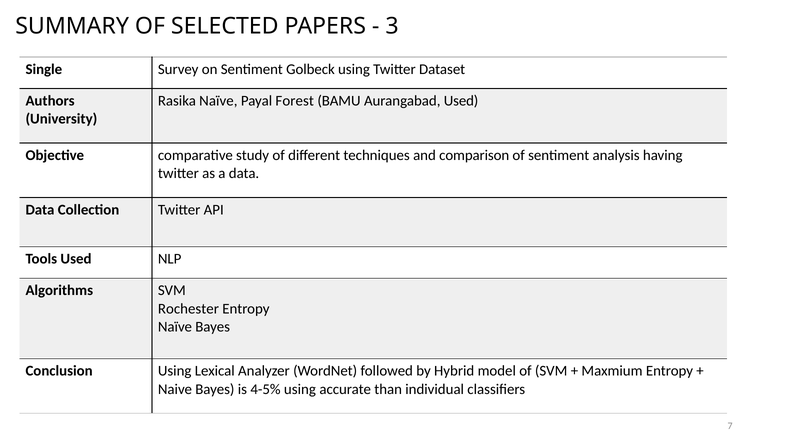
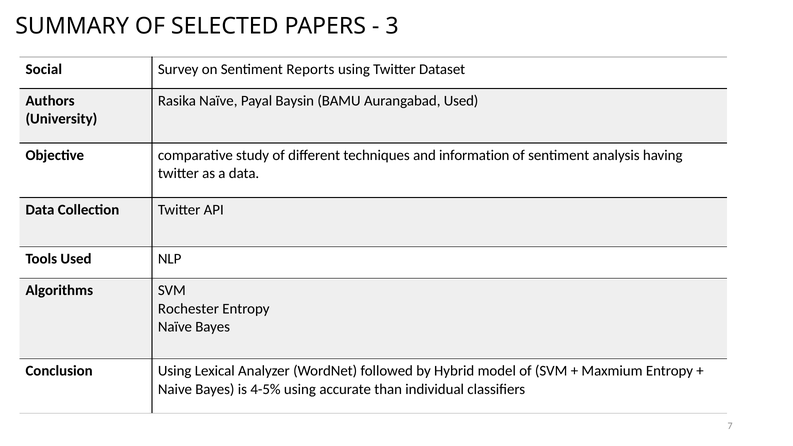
Single: Single -> Social
Golbeck: Golbeck -> Reports
Forest: Forest -> Baysin
comparison: comparison -> information
